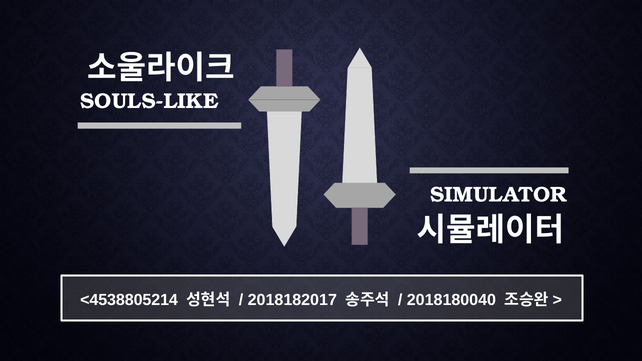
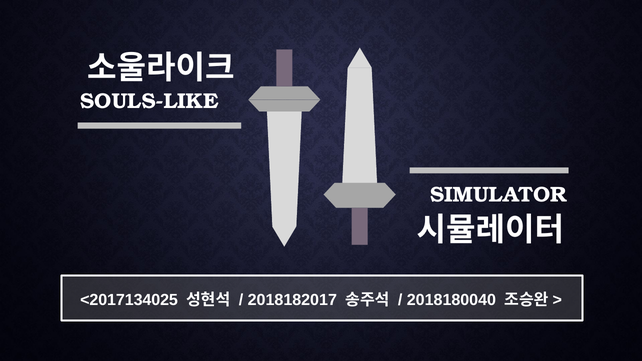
<4538805214: <4538805214 -> <2017134025
